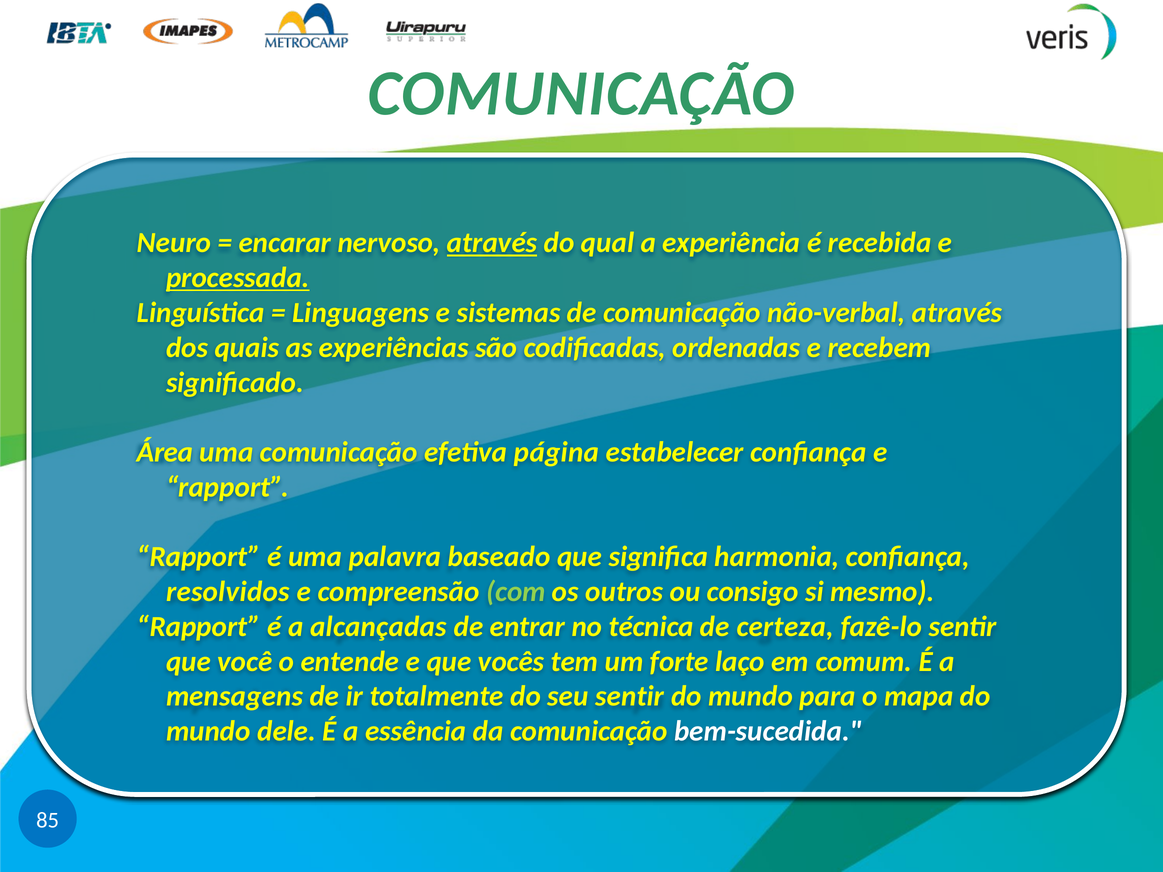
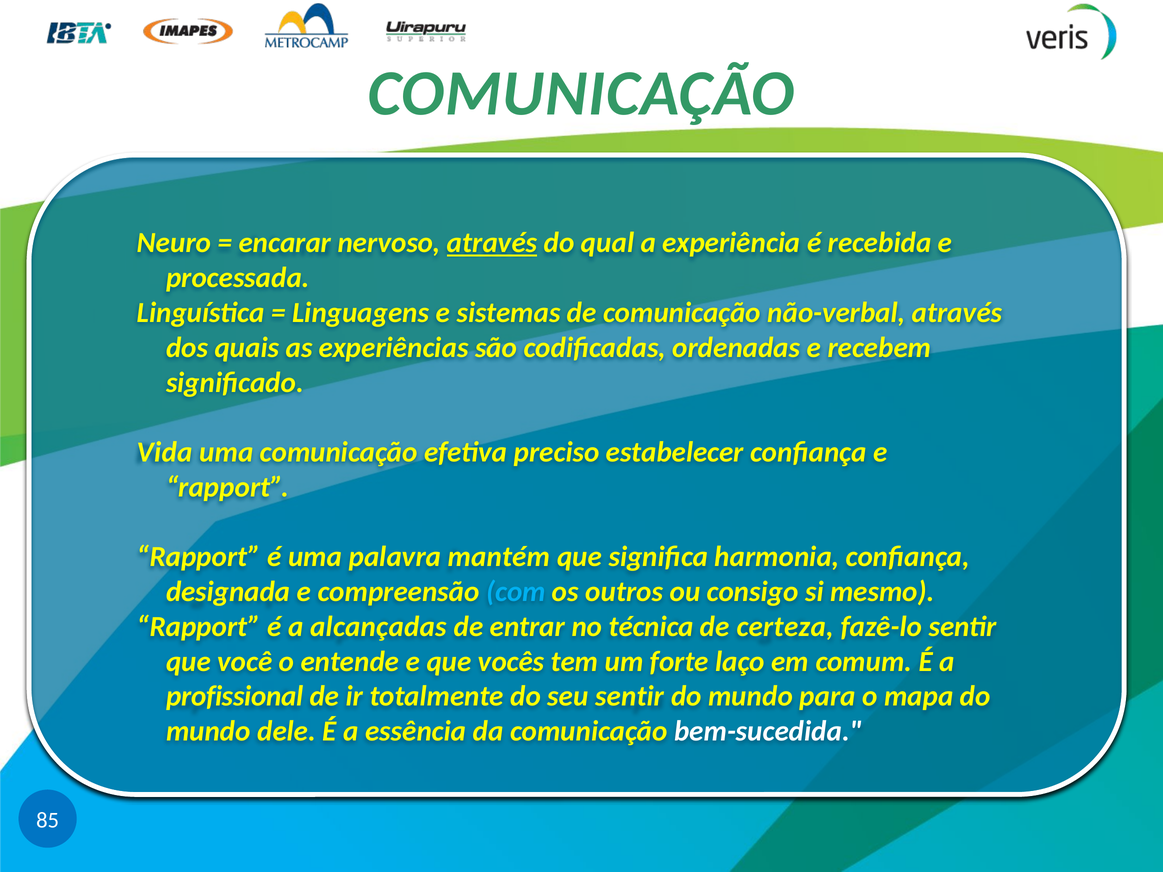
processada underline: present -> none
Área: Área -> Vida
página: página -> preciso
baseado: baseado -> mantém
resolvidos: resolvidos -> designada
com colour: light green -> light blue
mensagens: mensagens -> profissional
